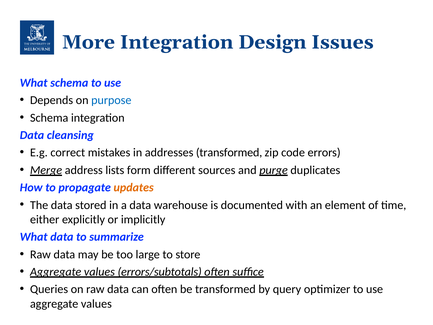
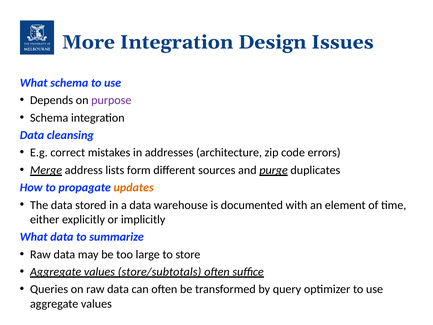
purpose colour: blue -> purple
addresses transformed: transformed -> architecture
errors/subtotals: errors/subtotals -> store/subtotals
